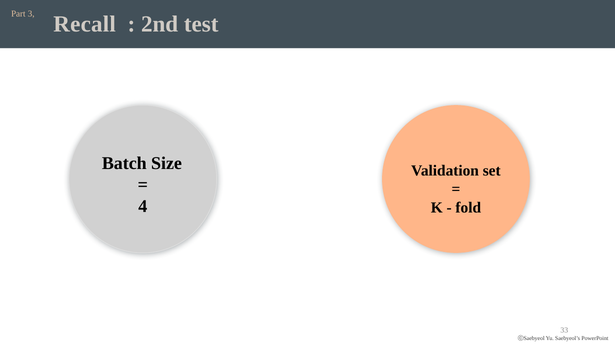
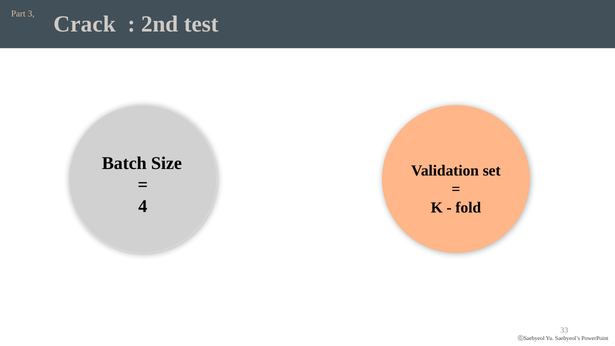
Recall: Recall -> Crack
